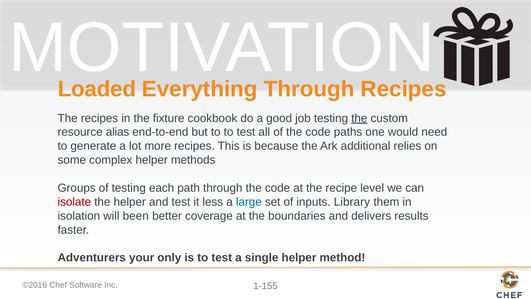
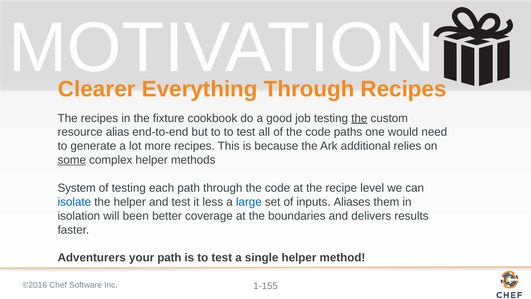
Loaded: Loaded -> Clearer
some underline: none -> present
Groups: Groups -> System
isolate colour: red -> blue
Library: Library -> Aliases
your only: only -> path
